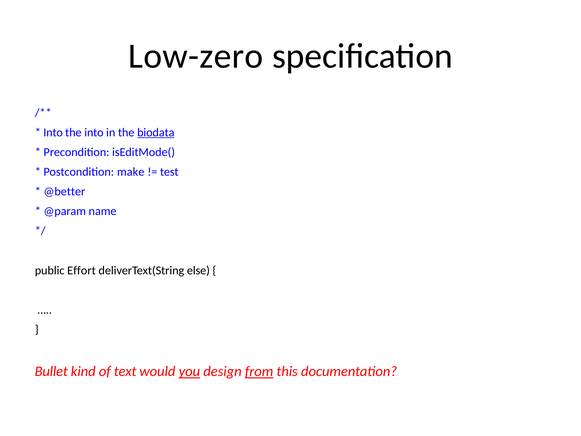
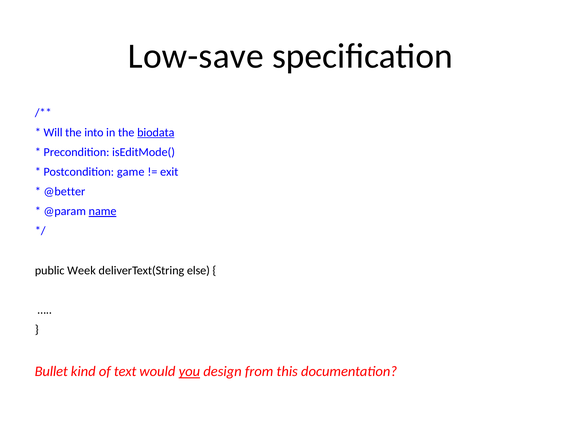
Low-zero: Low-zero -> Low-save
Into at (53, 132): Into -> Will
make: make -> game
test: test -> exit
name underline: none -> present
Effort: Effort -> Week
from underline: present -> none
